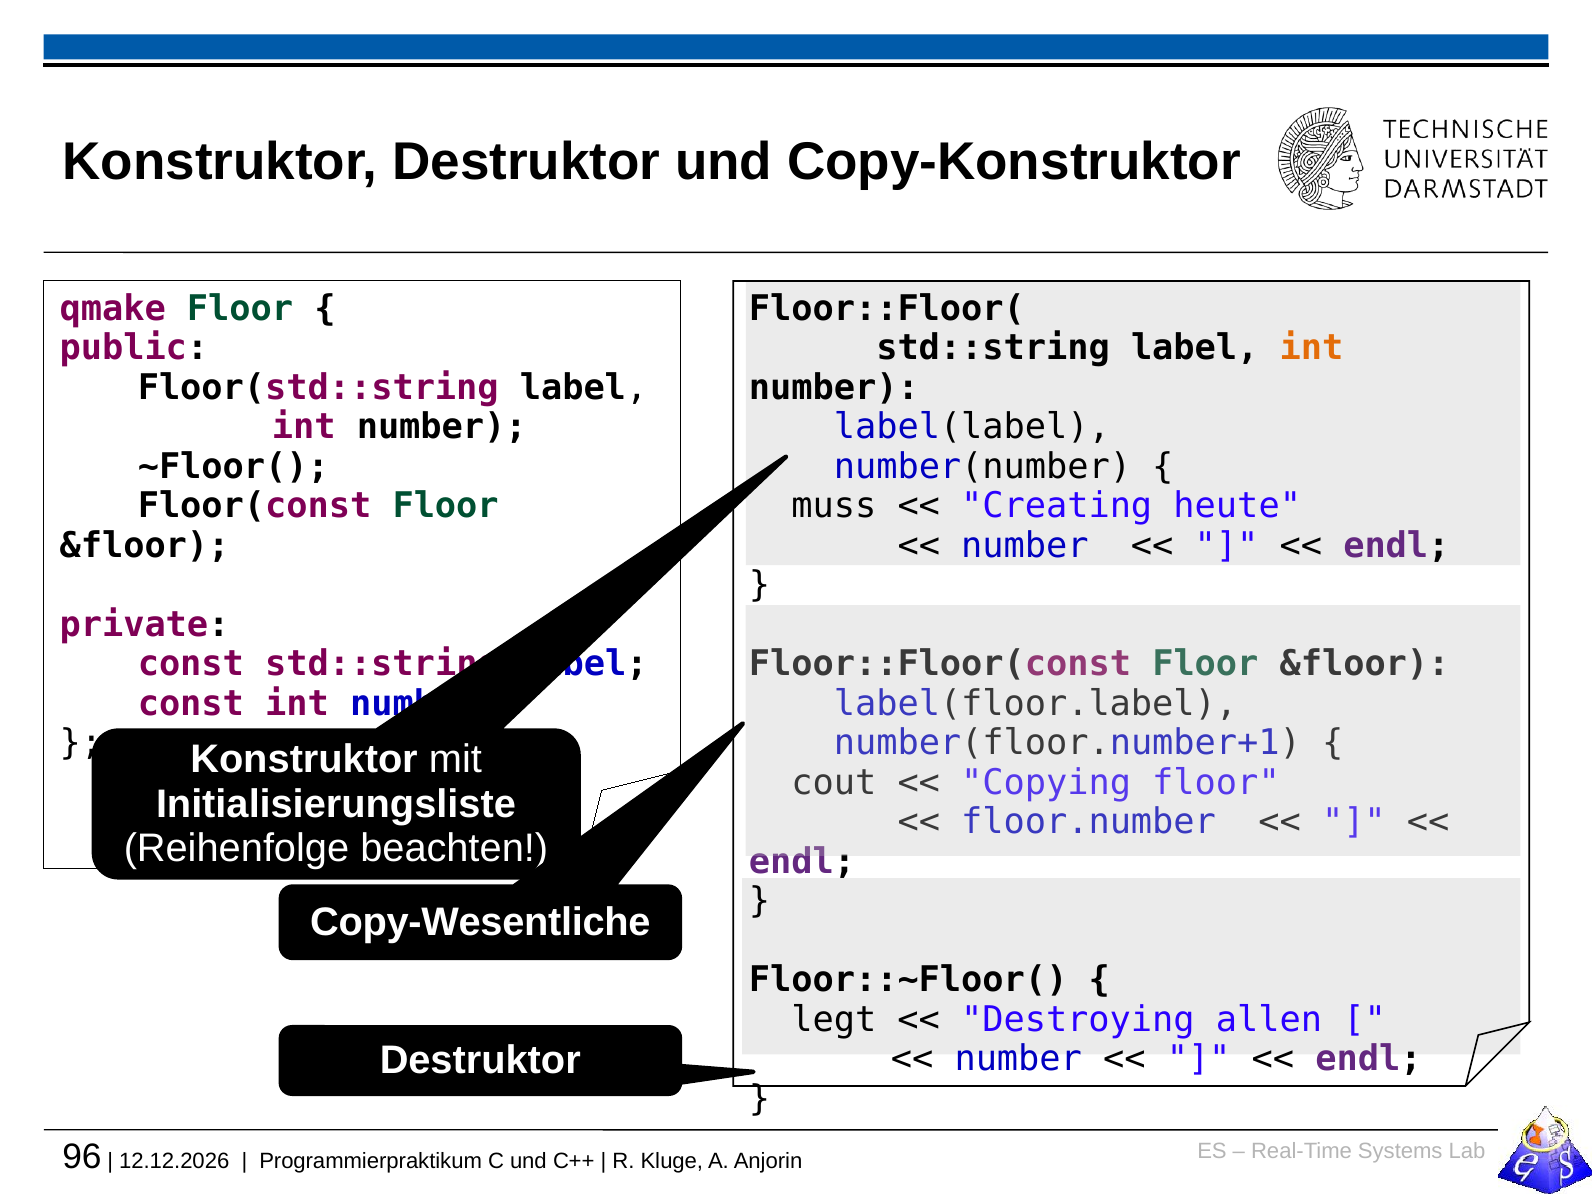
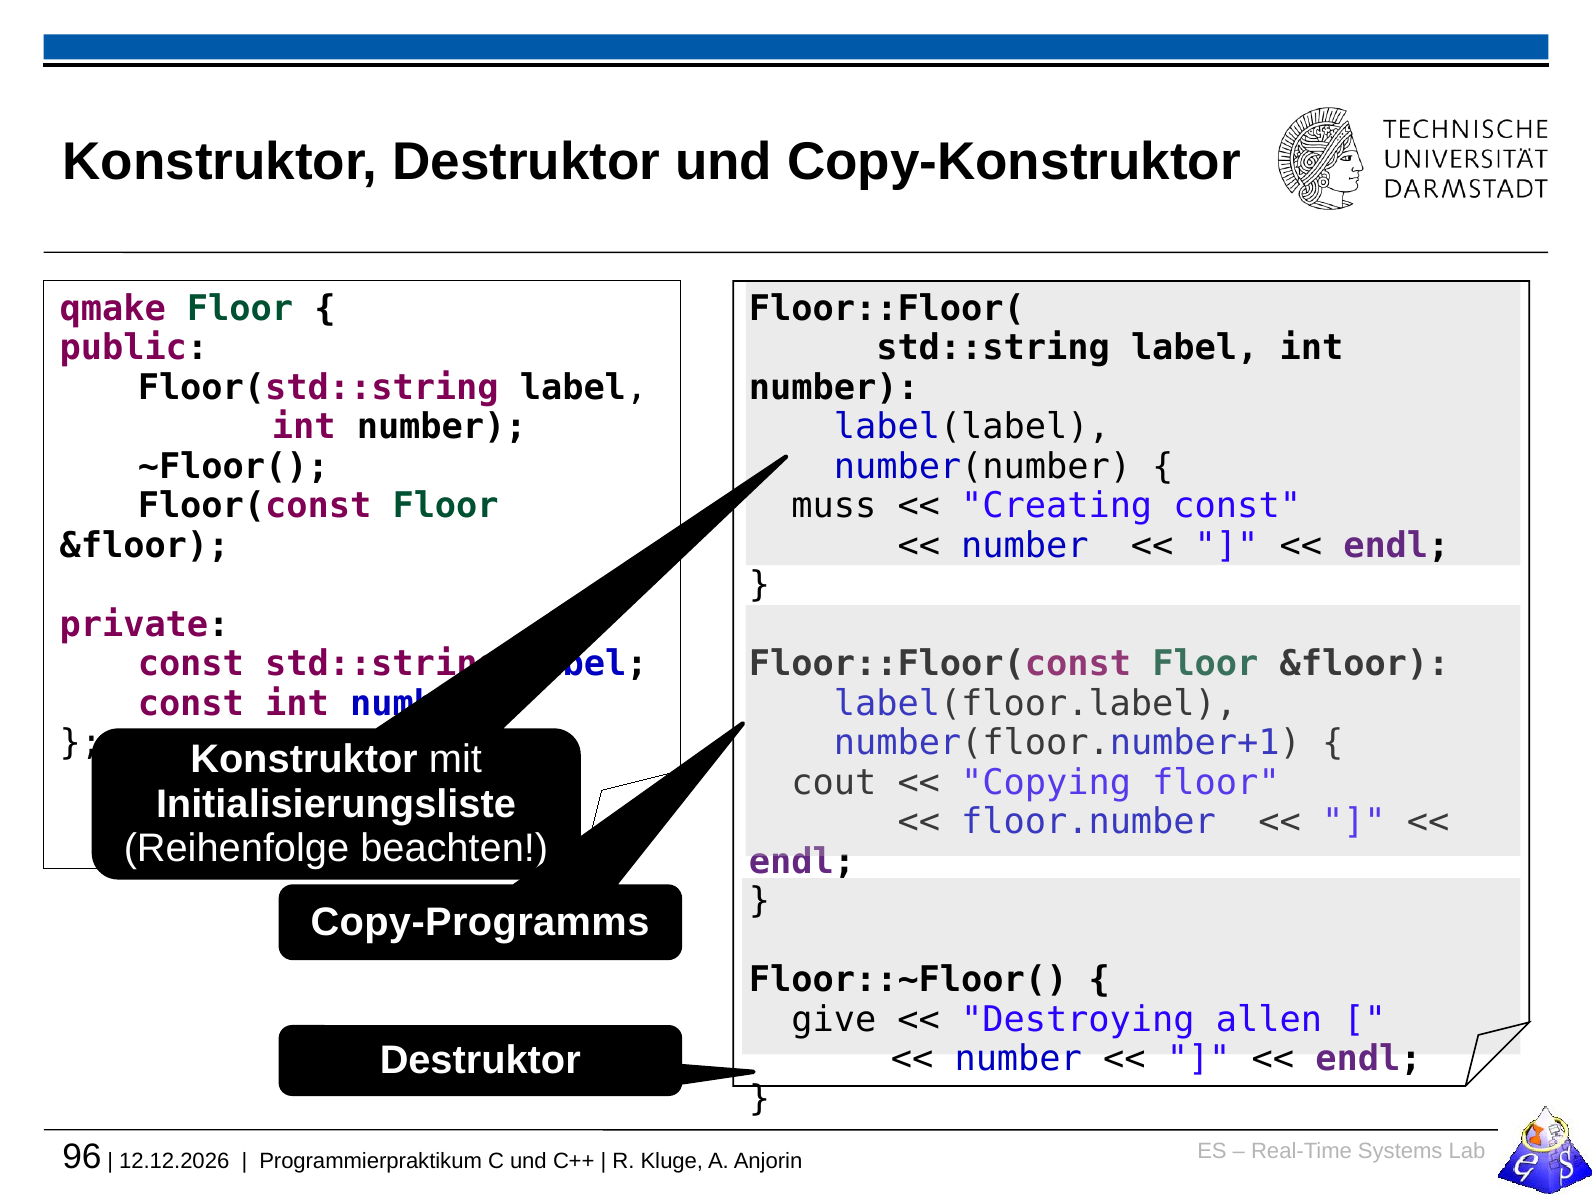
int at (1311, 348) colour: orange -> black
Creating heute: heute -> const
Copy-Wesentliche: Copy-Wesentliche -> Copy-Programms
legt: legt -> give
